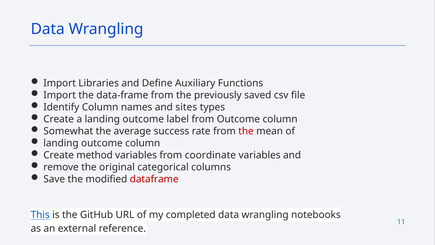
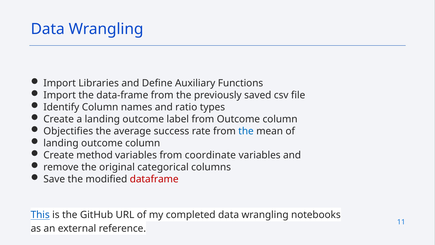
sites: sites -> ratio
Somewhat: Somewhat -> Objectifies
the at (246, 131) colour: red -> blue
